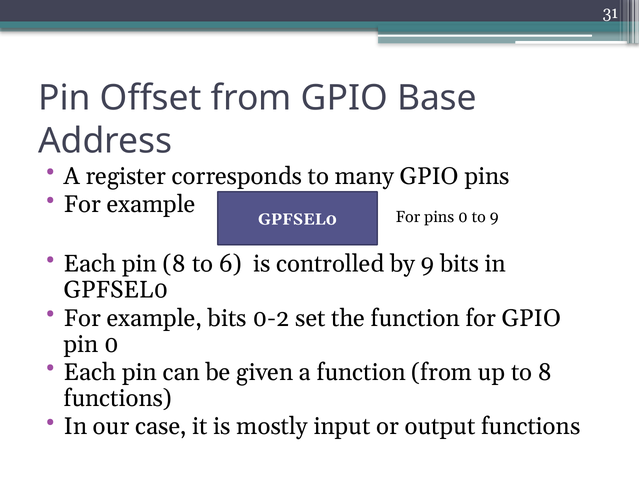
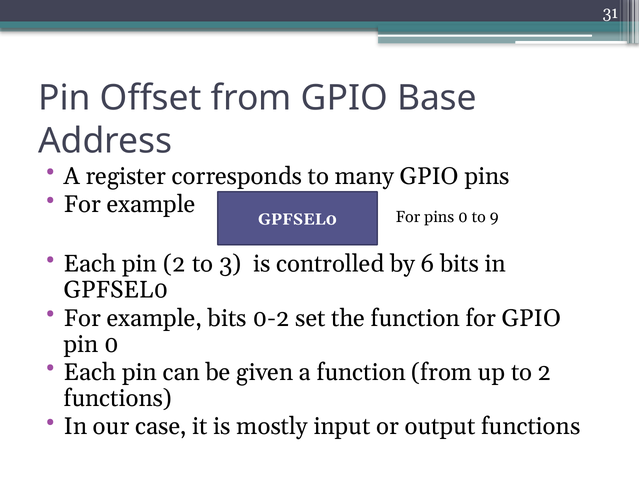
pin 8: 8 -> 2
6: 6 -> 3
by 9: 9 -> 6
to 8: 8 -> 2
